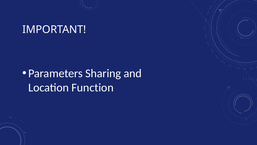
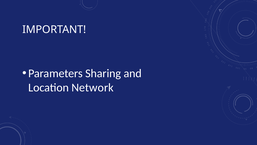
Function: Function -> Network
